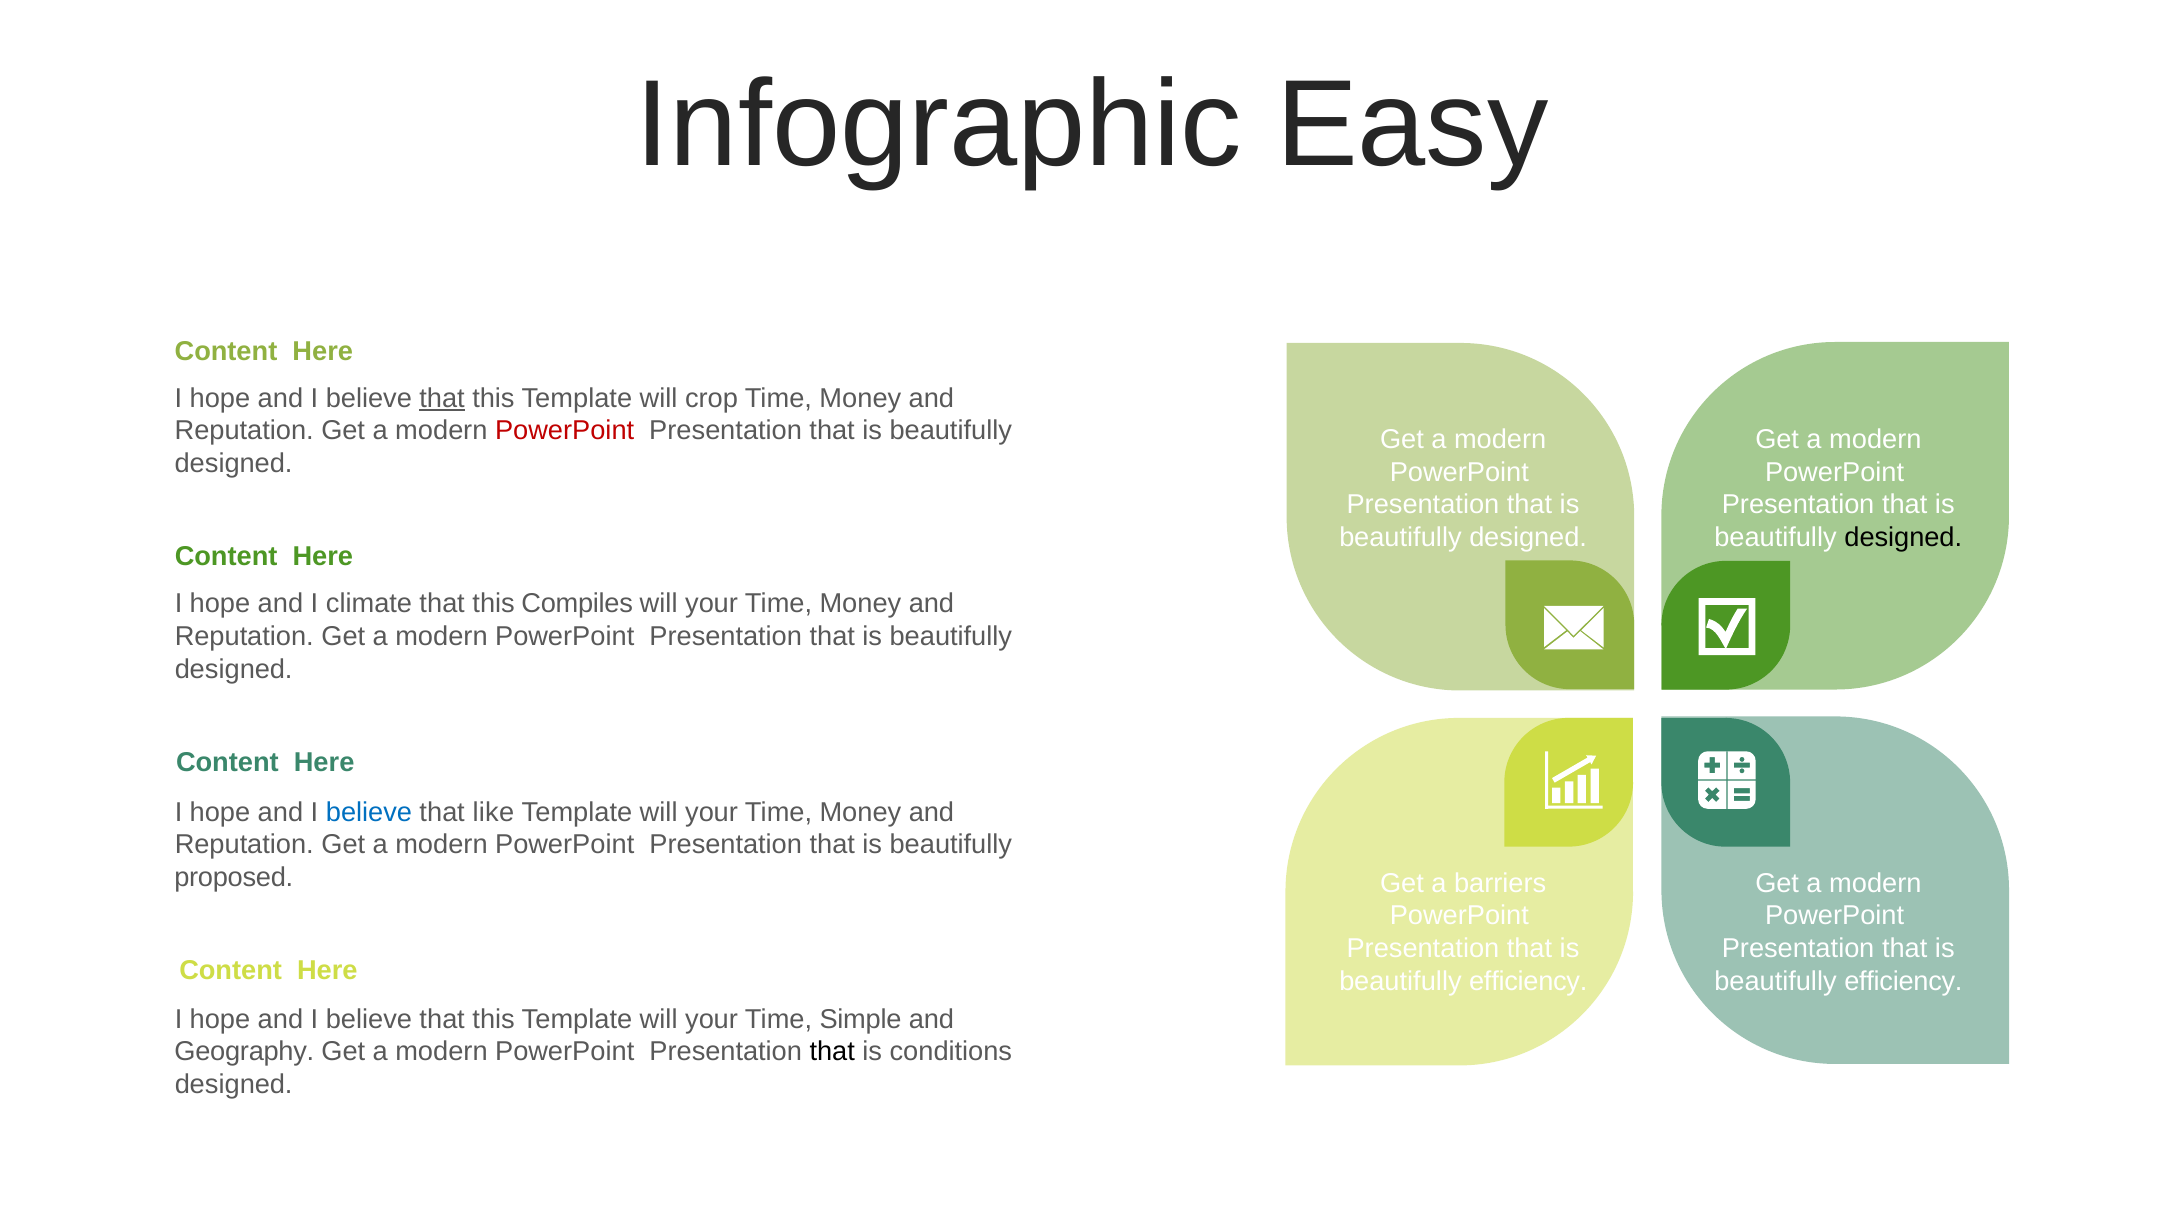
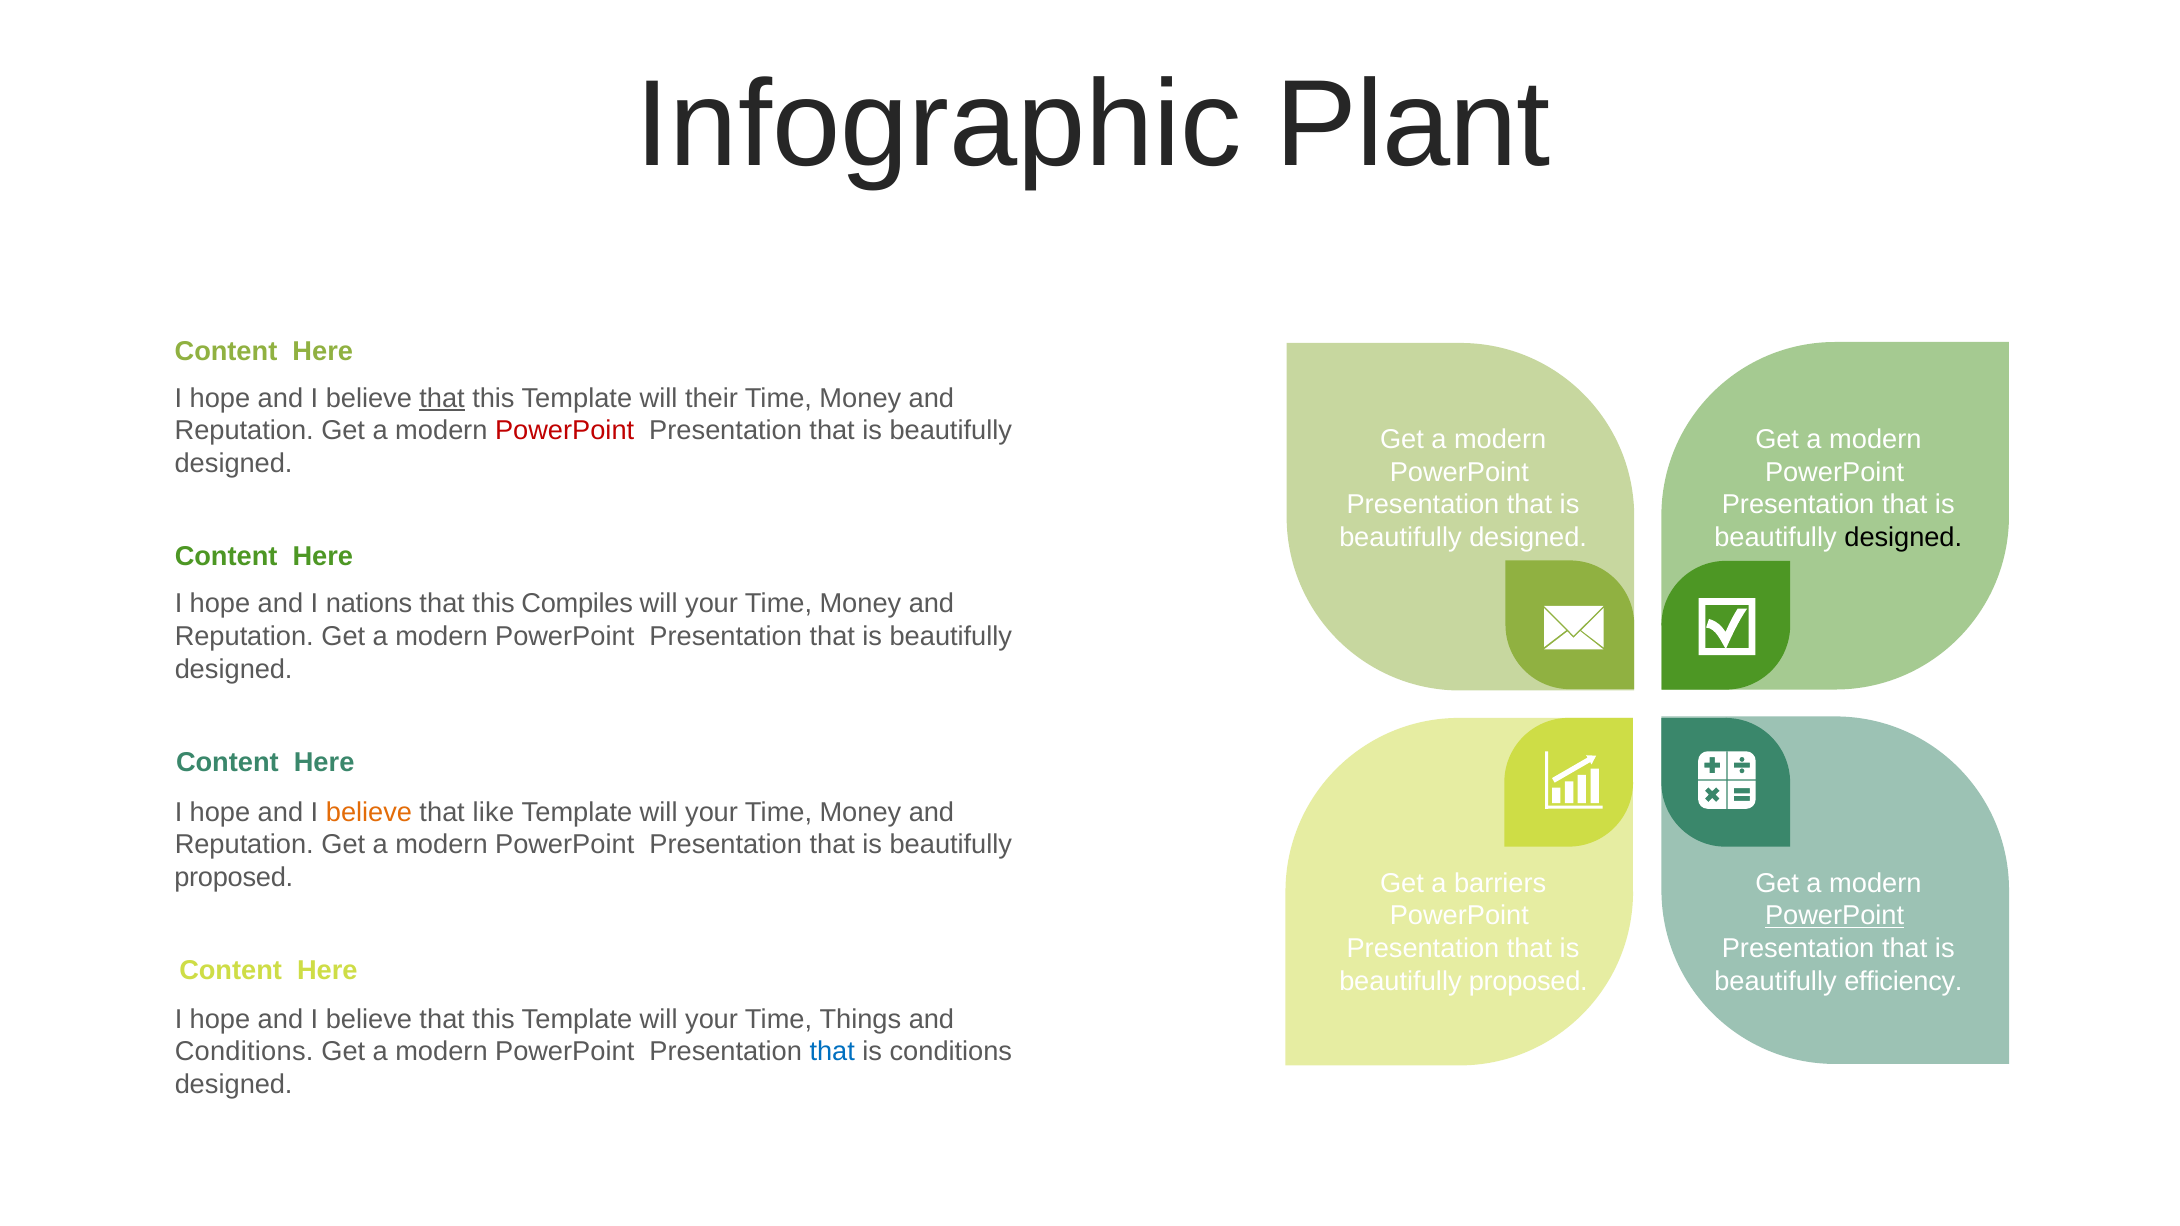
Easy: Easy -> Plant
crop: crop -> their
climate: climate -> nations
believe at (369, 812) colour: blue -> orange
PowerPoint at (1835, 916) underline: none -> present
efficiency at (1528, 982): efficiency -> proposed
Simple: Simple -> Things
Geography at (244, 1052): Geography -> Conditions
that at (832, 1052) colour: black -> blue
